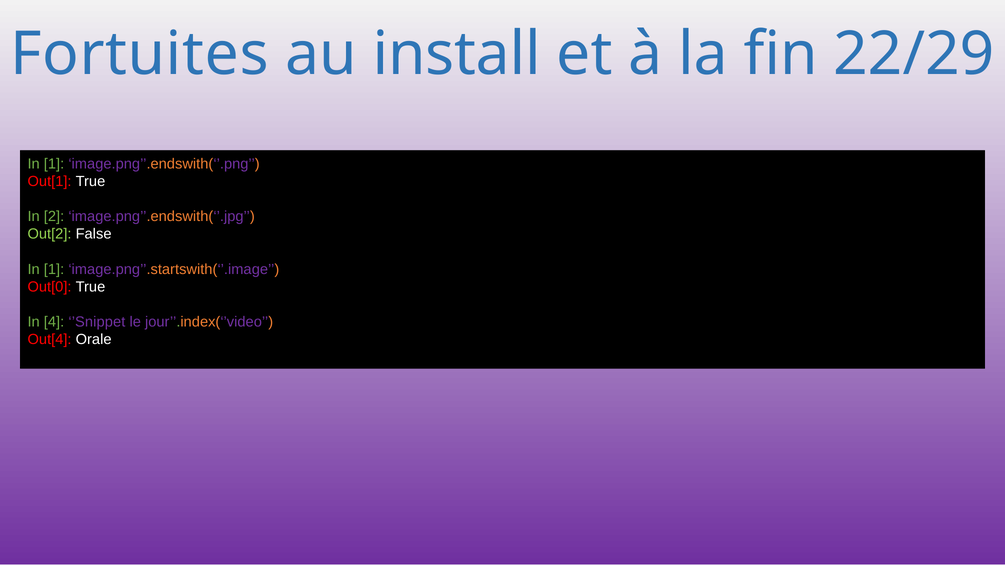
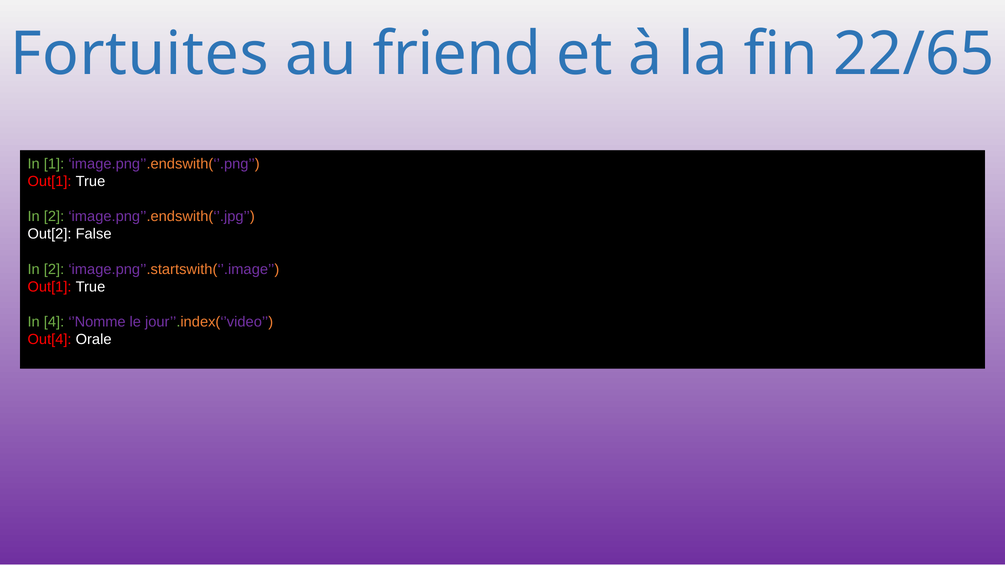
install: install -> friend
22/29: 22/29 -> 22/65
Out[2 colour: light green -> white
1 at (54, 269): 1 -> 2
Out[0 at (50, 287): Out[0 -> Out[1
’Snippet: ’Snippet -> ’Nomme
